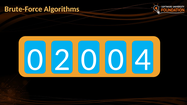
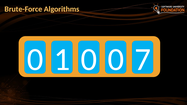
2: 2 -> 1
4: 4 -> 7
